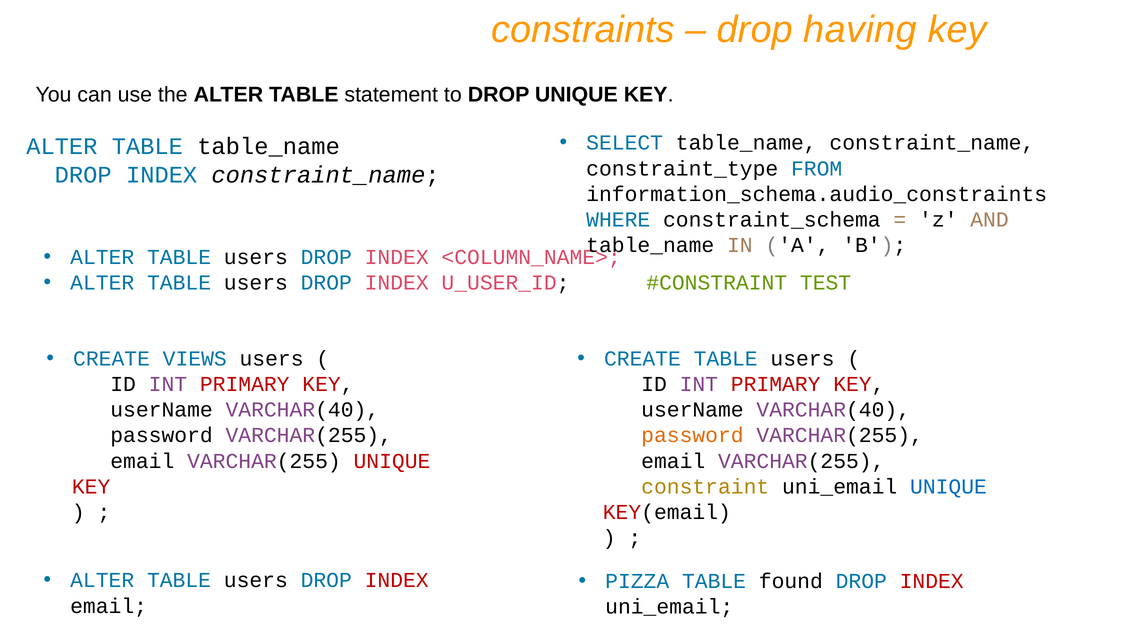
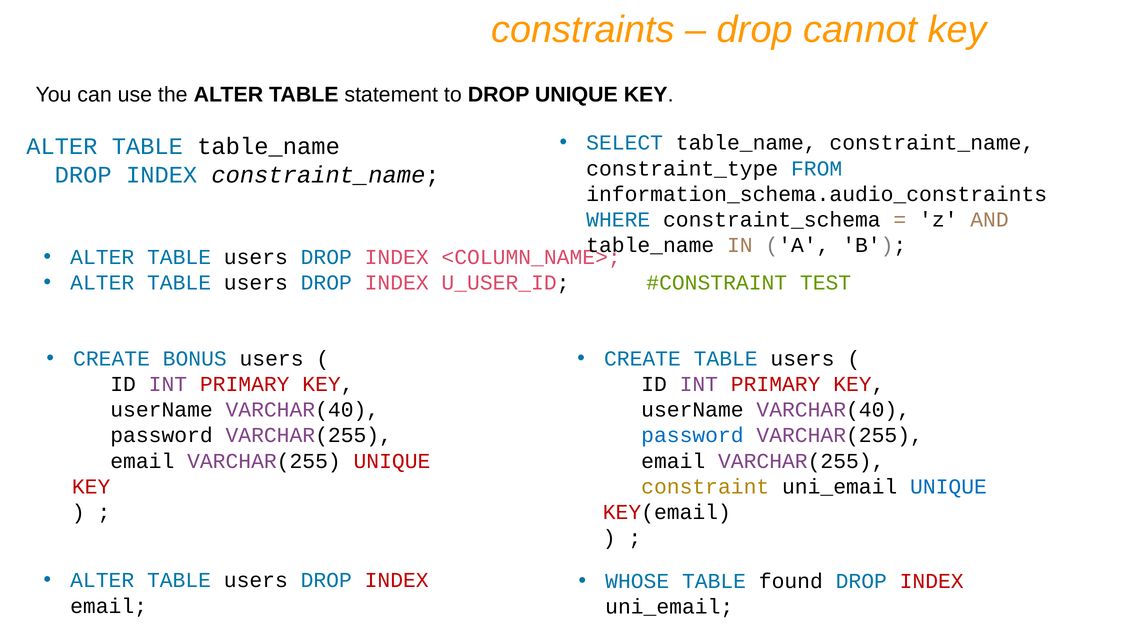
having: having -> cannot
VIEWS: VIEWS -> BONUS
password at (692, 435) colour: orange -> blue
PIZZA: PIZZA -> WHOSE
